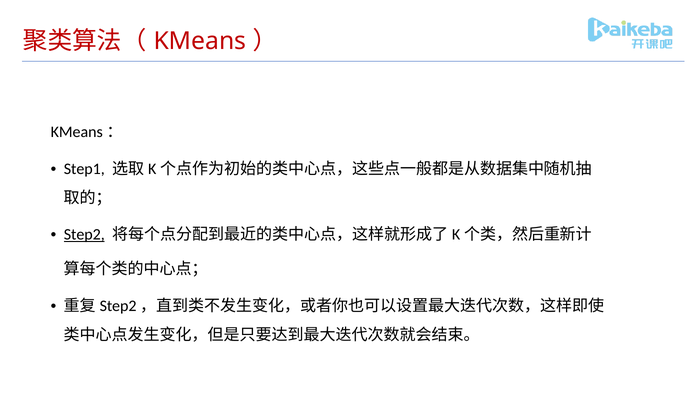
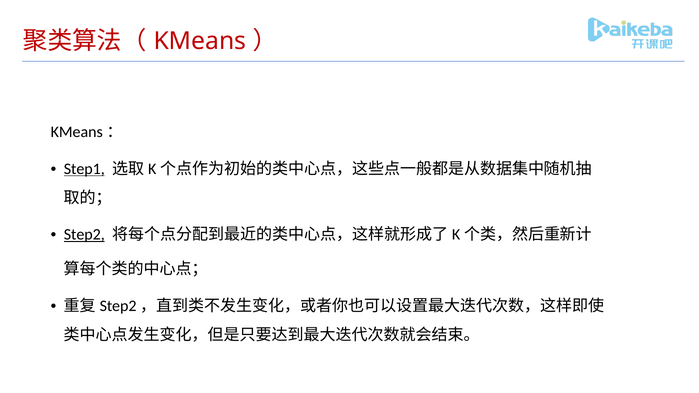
Step1 underline: none -> present
